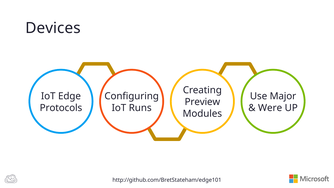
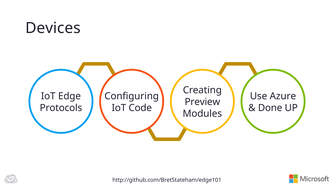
Major: Major -> Azure
Runs: Runs -> Code
Were: Were -> Done
